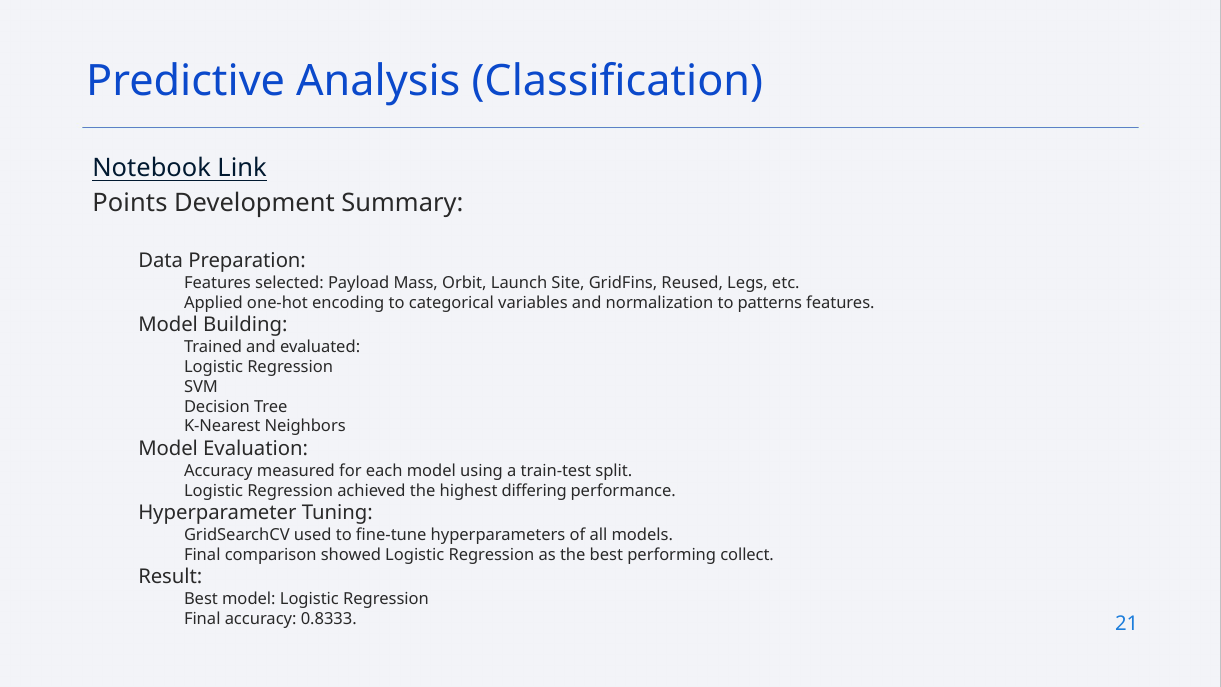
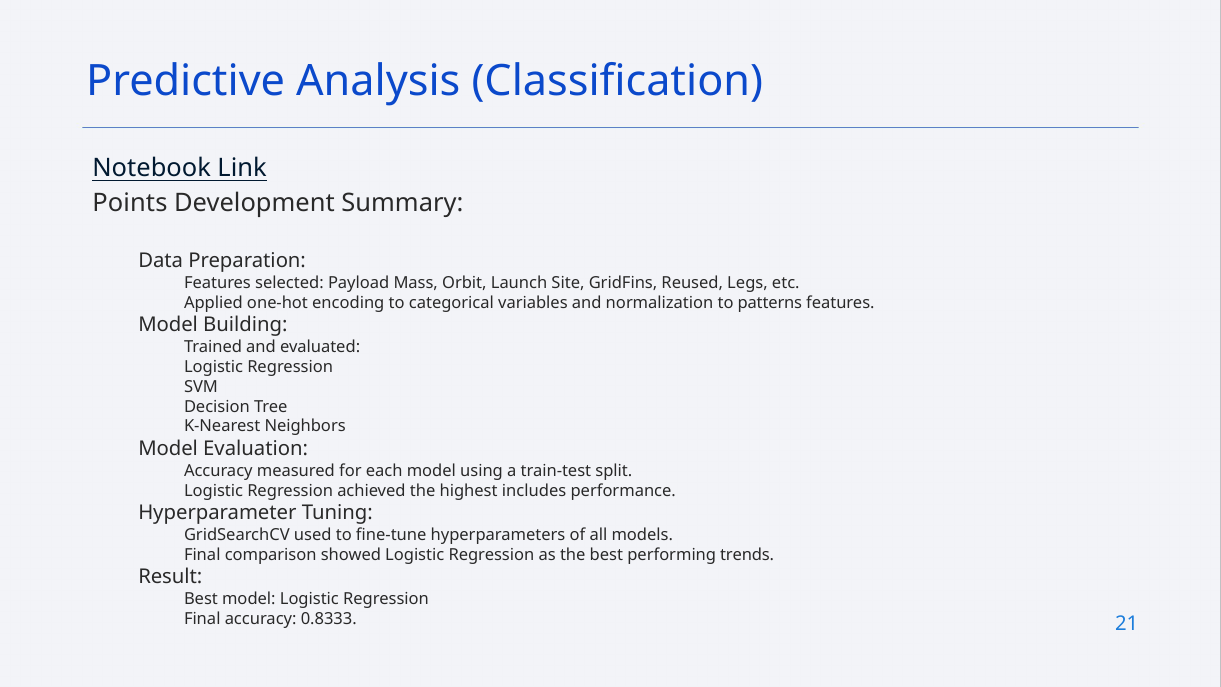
differing: differing -> includes
collect: collect -> trends
